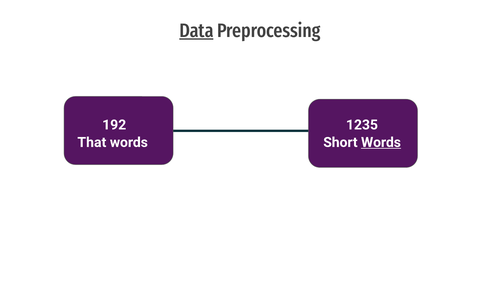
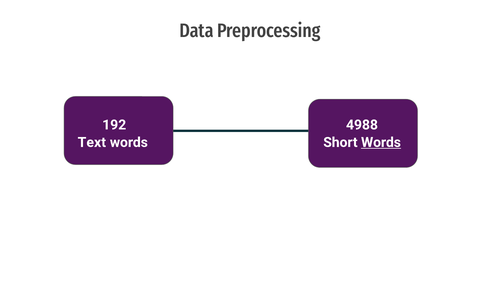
Data underline: present -> none
1235: 1235 -> 4988
That: That -> Text
